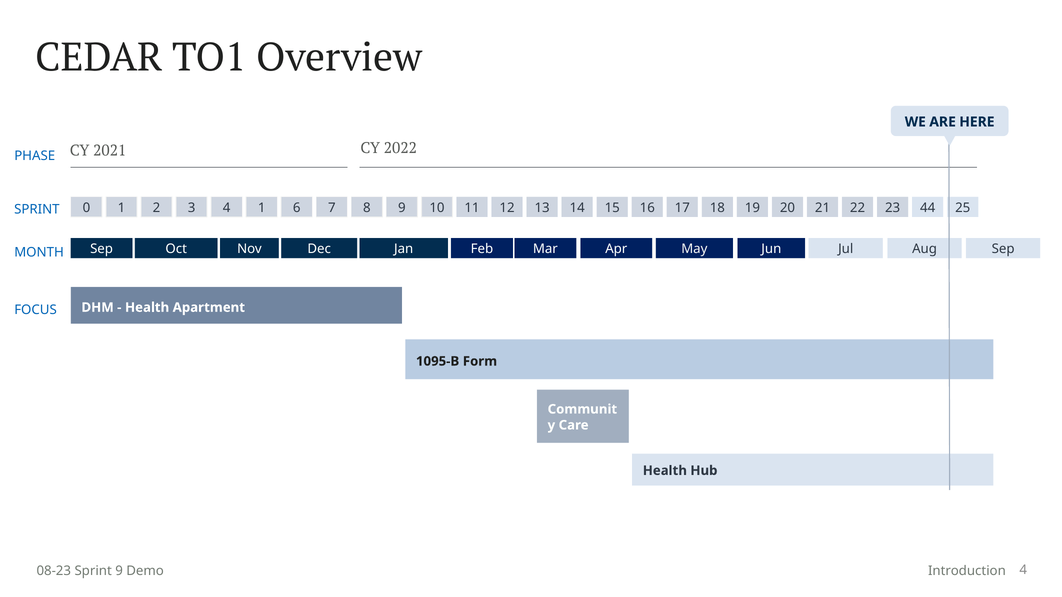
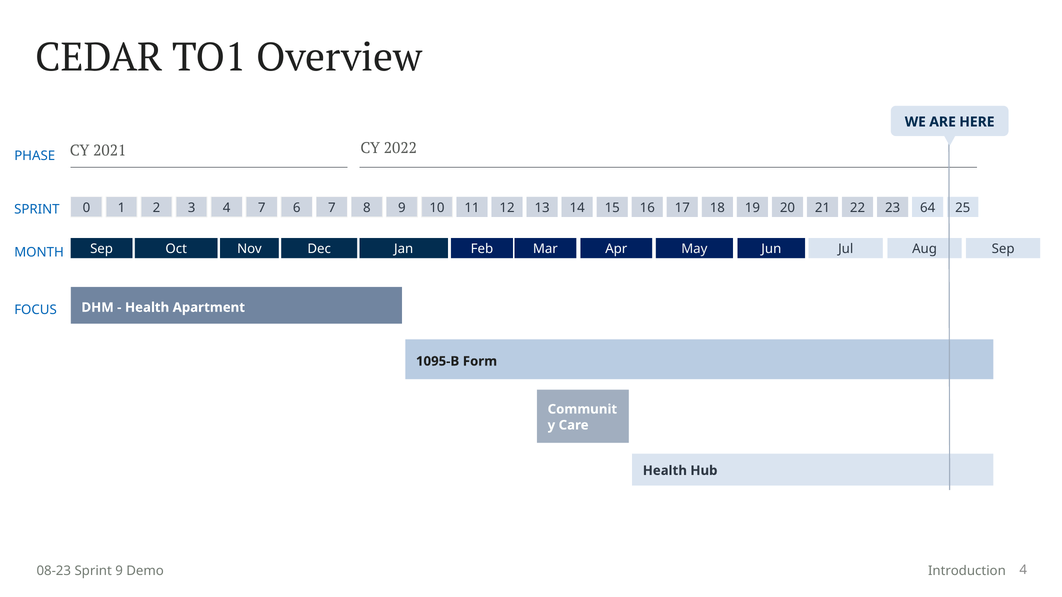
4 1: 1 -> 7
44: 44 -> 64
